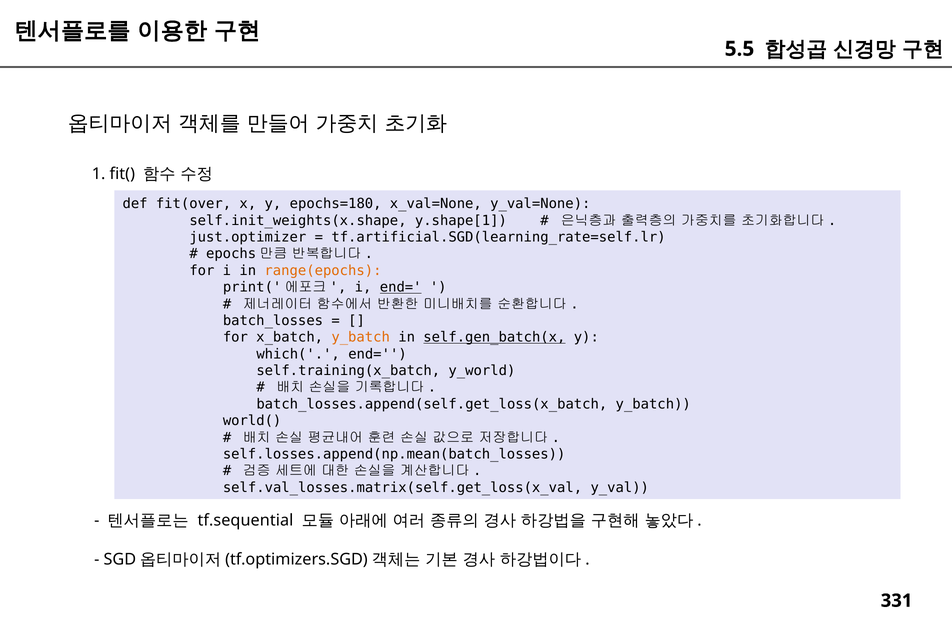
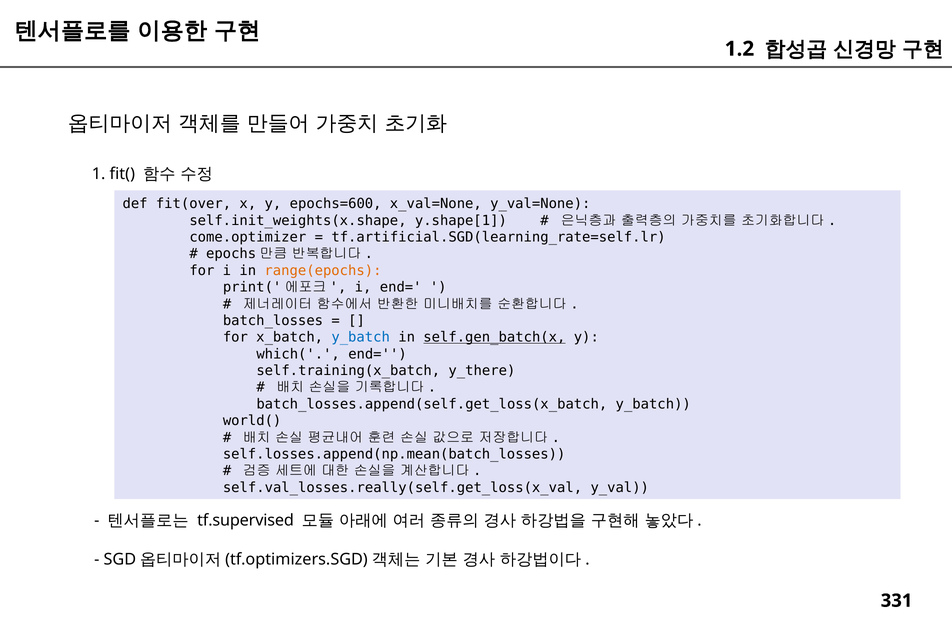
5.5: 5.5 -> 1.2
epochs=180: epochs=180 -> epochs=600
just.optimizer: just.optimizer -> come.optimizer
end= at (401, 287) underline: present -> none
y_batch at (361, 337) colour: orange -> blue
y_world: y_world -> y_there
self.val_losses.matrix(self.get_loss(x_val: self.val_losses.matrix(self.get_loss(x_val -> self.val_losses.really(self.get_loss(x_val
tf.sequential: tf.sequential -> tf.supervised
